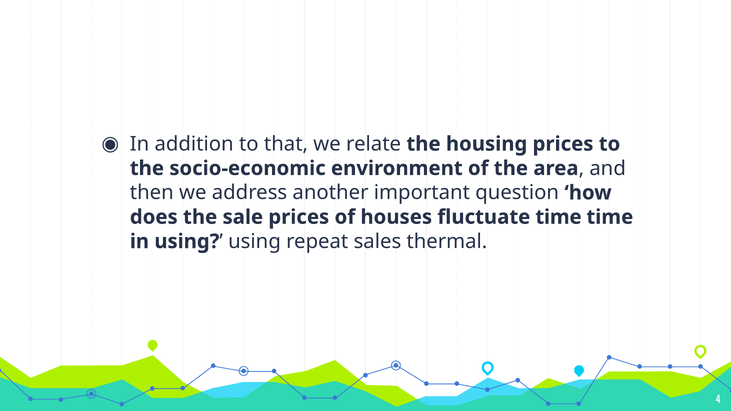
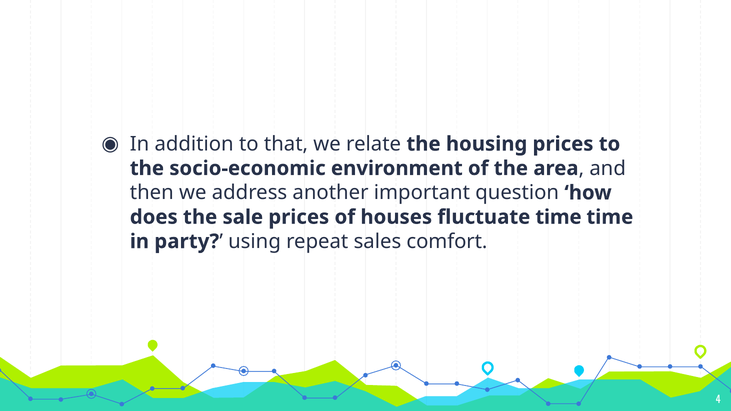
in using: using -> party
thermal: thermal -> comfort
